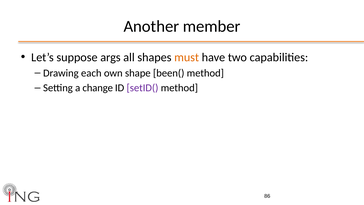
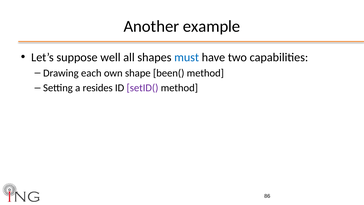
member: member -> example
args: args -> well
must colour: orange -> blue
change: change -> resides
